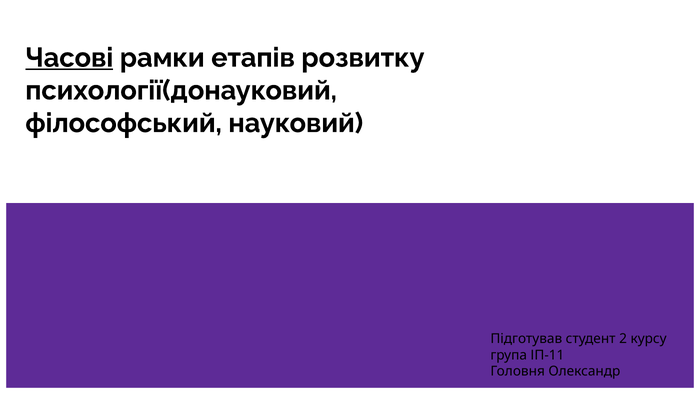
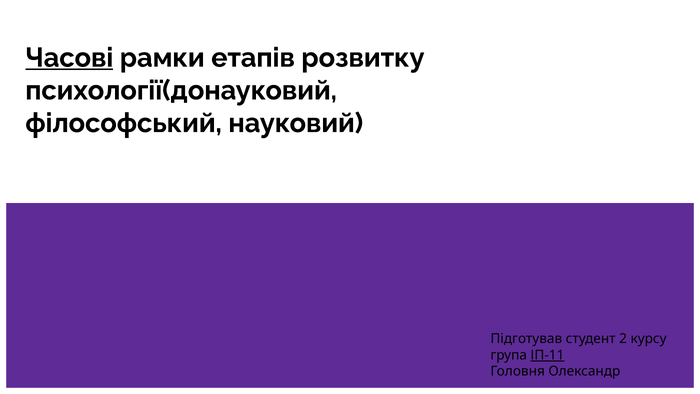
ІП-11 underline: none -> present
